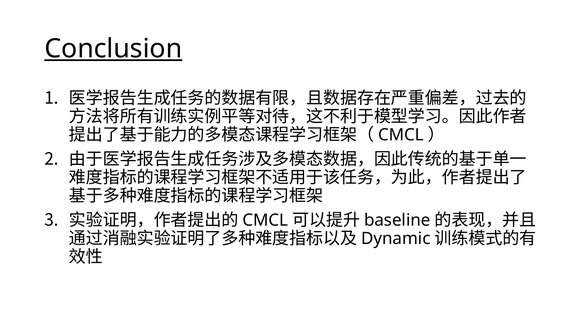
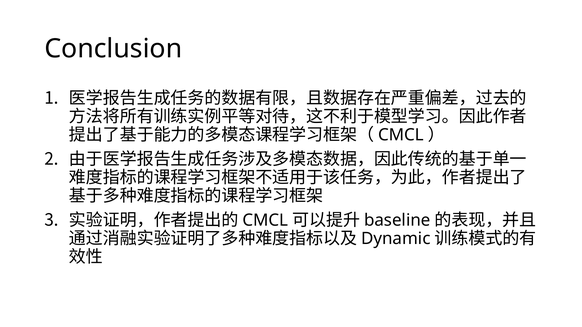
Conclusion underline: present -> none
